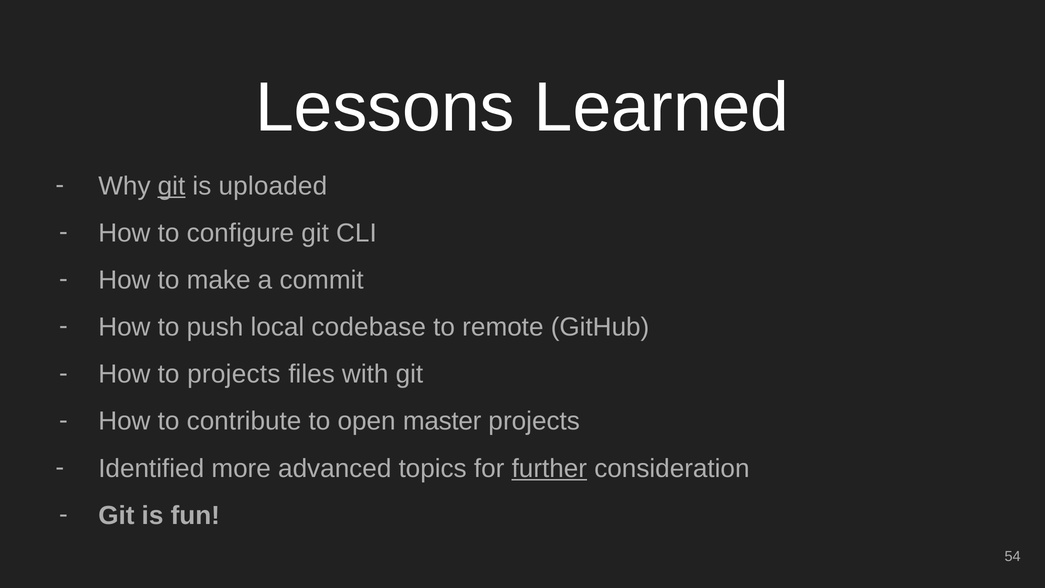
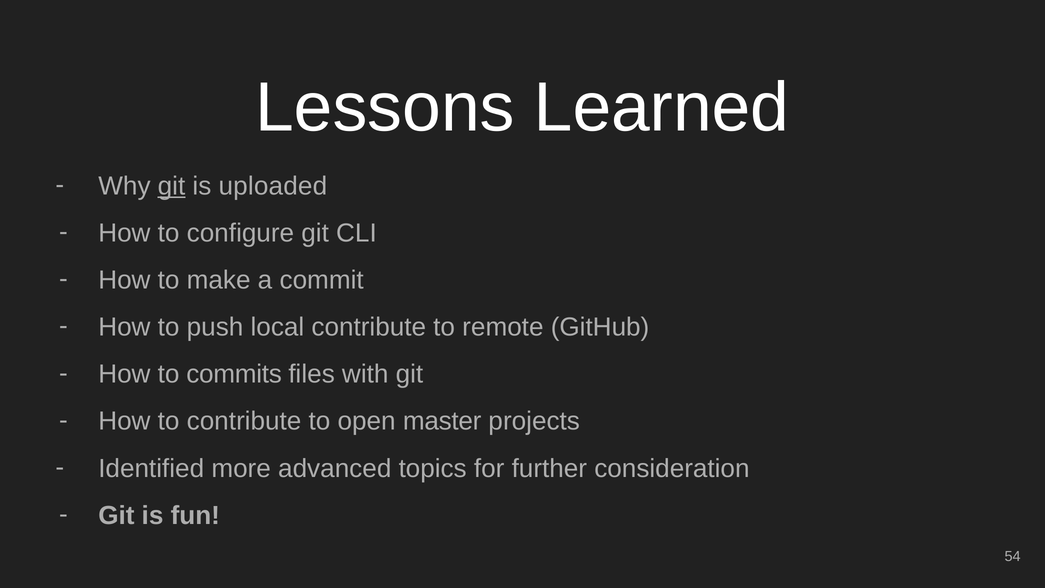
local codebase: codebase -> contribute
to projects: projects -> commits
further underline: present -> none
